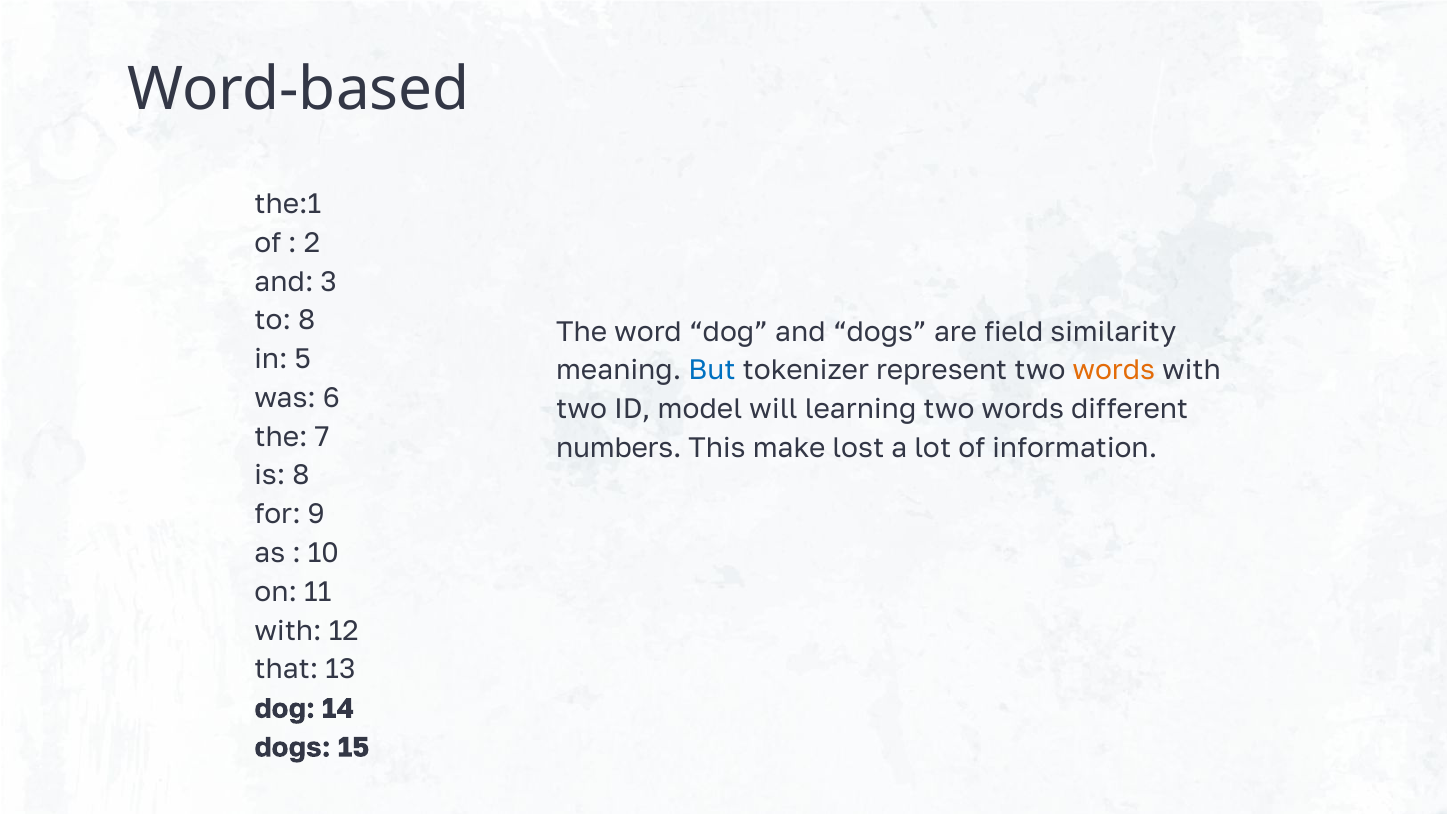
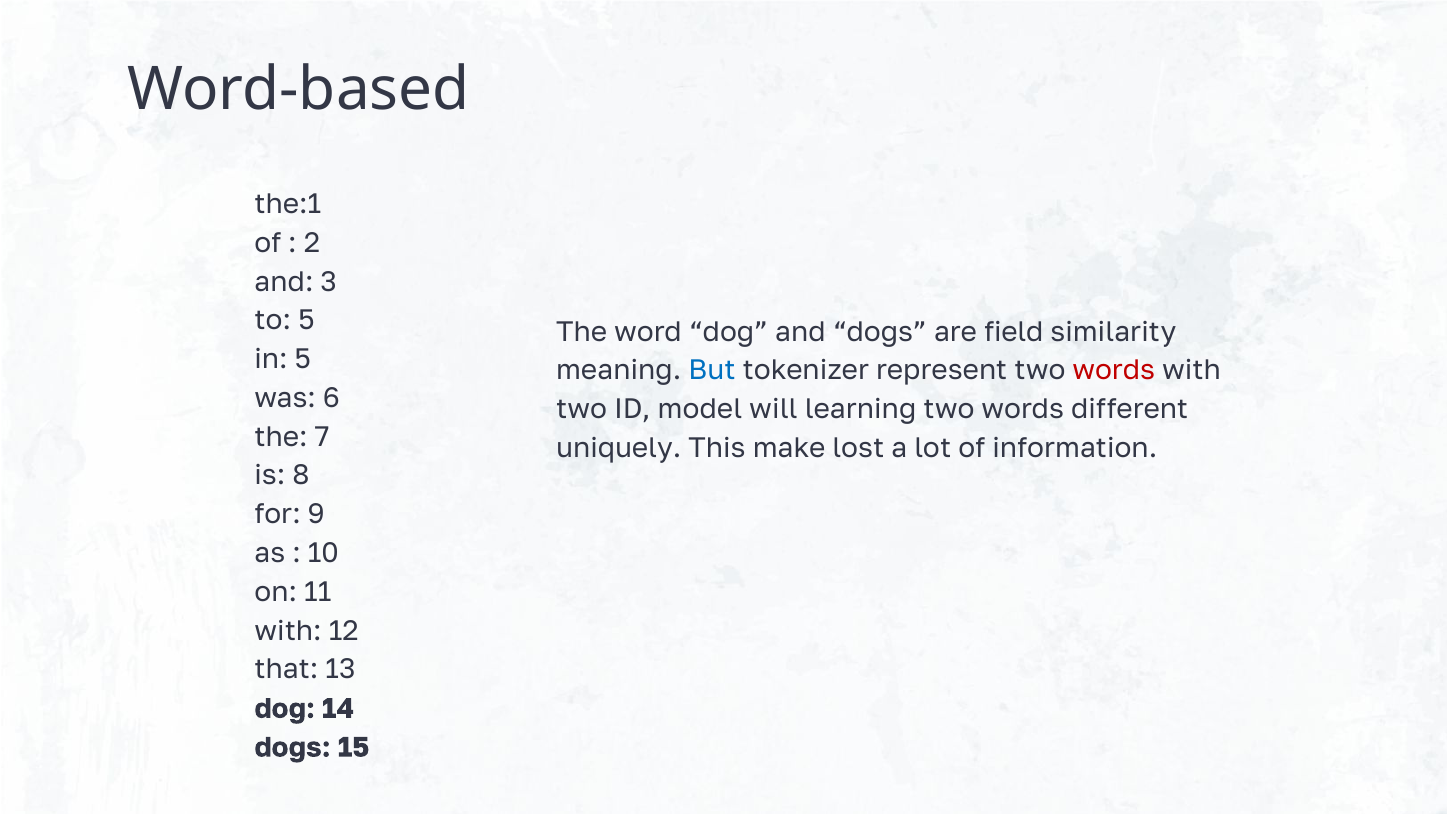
to 8: 8 -> 5
words at (1114, 371) colour: orange -> red
numbers: numbers -> uniquely
